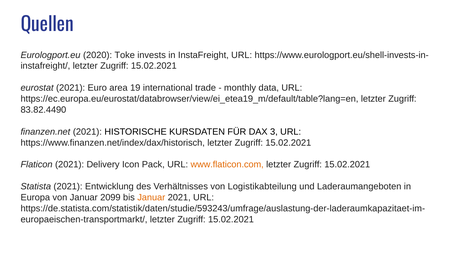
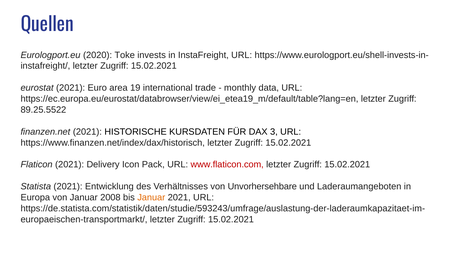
83.82.4490: 83.82.4490 -> 89.25.5522
www.flaticon.com colour: orange -> red
Logistikabteilung: Logistikabteilung -> Unvorhersehbare
2099: 2099 -> 2008
